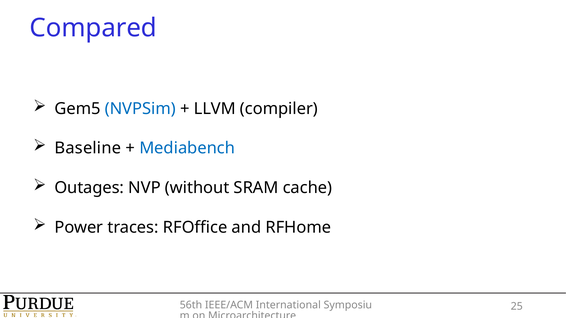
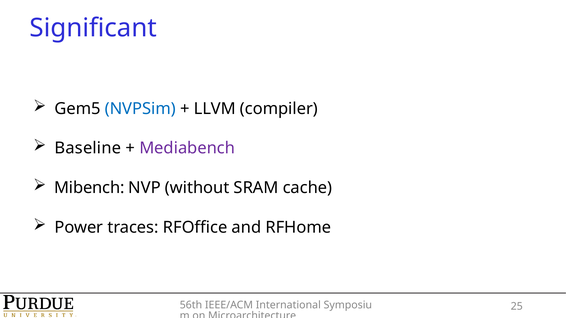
Compared: Compared -> Significant
Mediabench colour: blue -> purple
Outages: Outages -> Mibench
